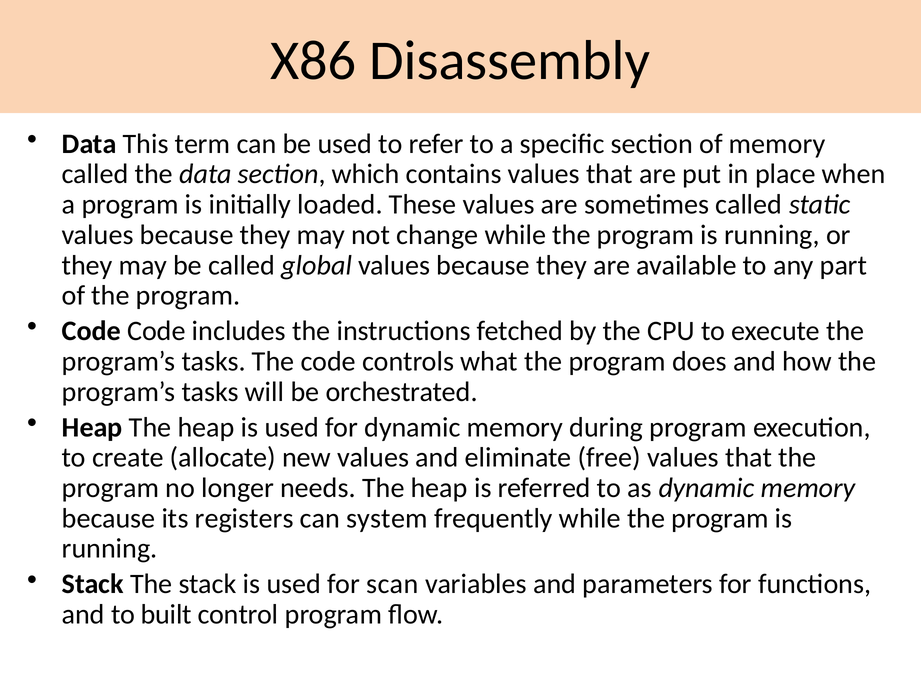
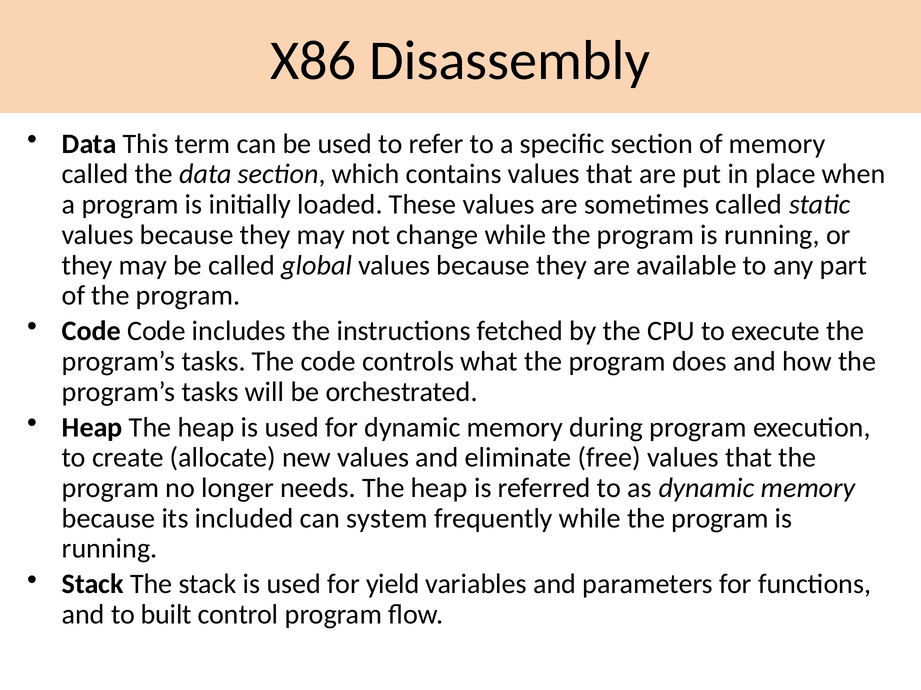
registers: registers -> included
scan: scan -> yield
